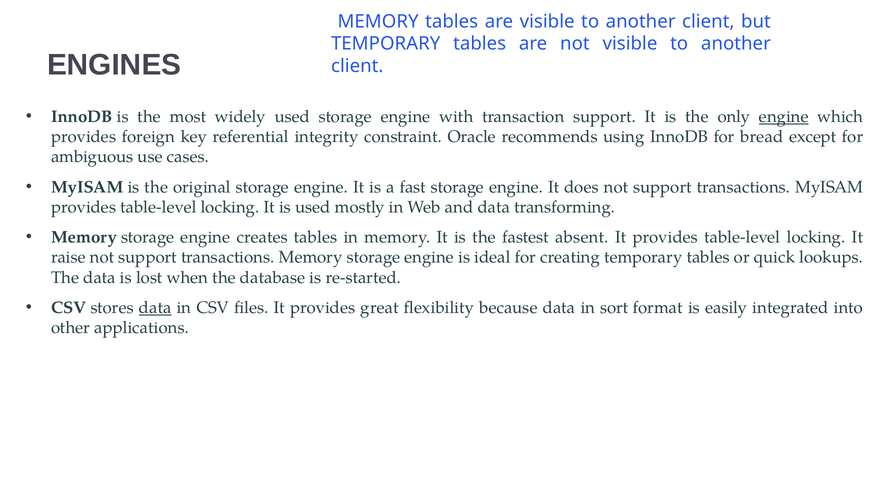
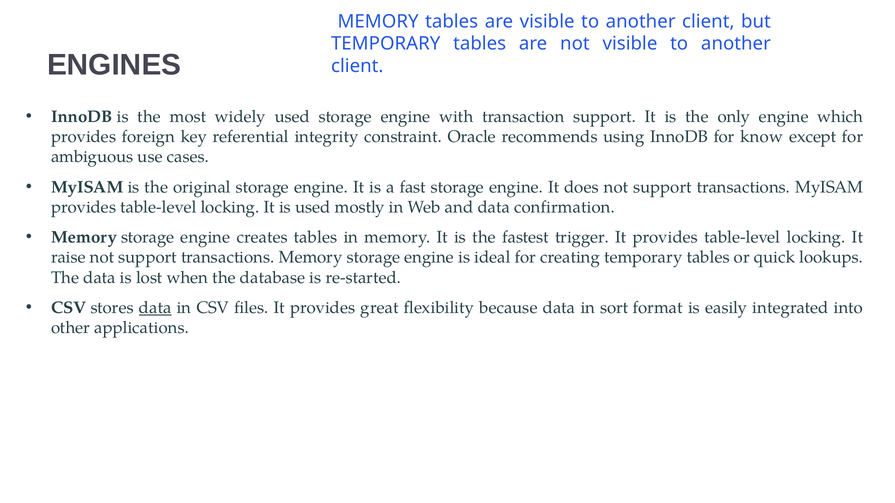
engine at (784, 117) underline: present -> none
bread: bread -> know
transforming: transforming -> confirmation
absent: absent -> trigger
